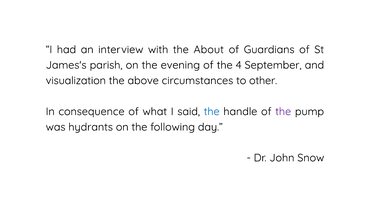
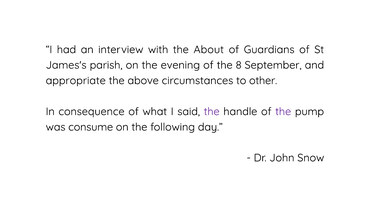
4: 4 -> 8
visualization: visualization -> appropriate
the at (212, 112) colour: blue -> purple
hydrants: hydrants -> consume
